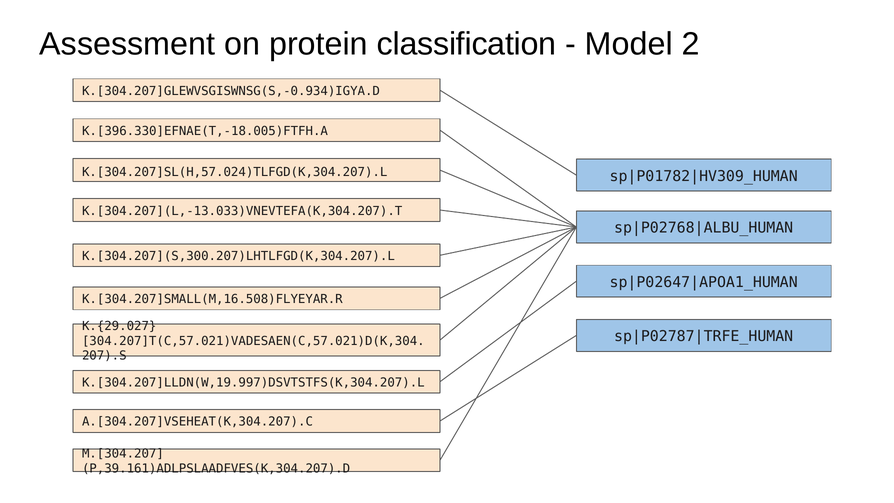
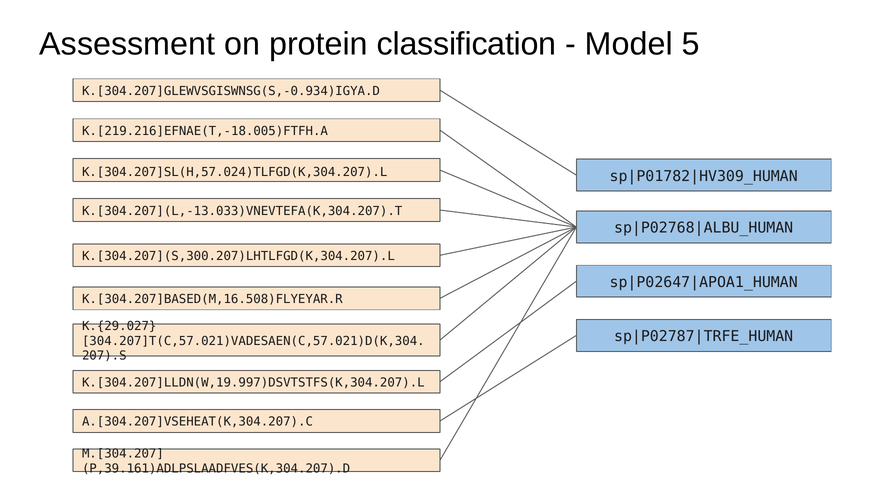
2: 2 -> 5
K.[396.330]EFNAE(T,-18.005)FTFH.A: K.[396.330]EFNAE(T,-18.005)FTFH.A -> K.[219.216]EFNAE(T,-18.005)FTFH.A
K.[304.207]SMALL(M,16.508)FLYEYAR.R: K.[304.207]SMALL(M,16.508)FLYEYAR.R -> K.[304.207]BASED(M,16.508)FLYEYAR.R
